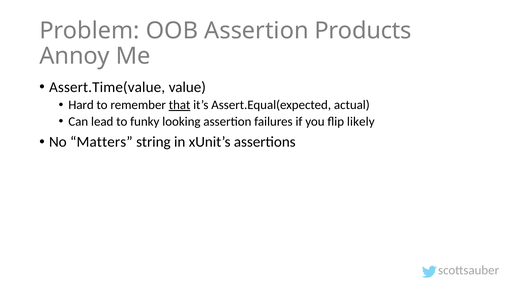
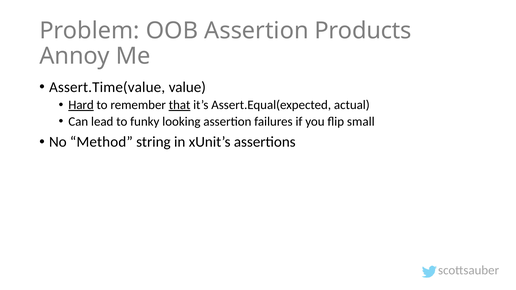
Hard underline: none -> present
likely: likely -> small
Matters: Matters -> Method
